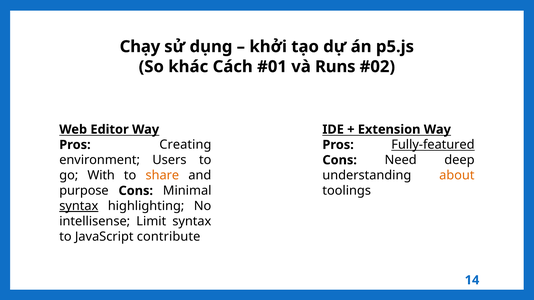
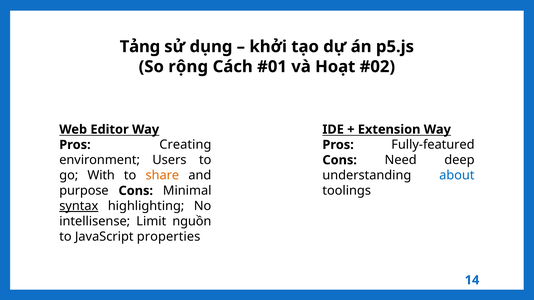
Chạy: Chạy -> Tảng
khác: khác -> rộng
Runs: Runs -> Hoạt
Fully-featured underline: present -> none
about colour: orange -> blue
Limit syntax: syntax -> nguồn
contribute: contribute -> properties
